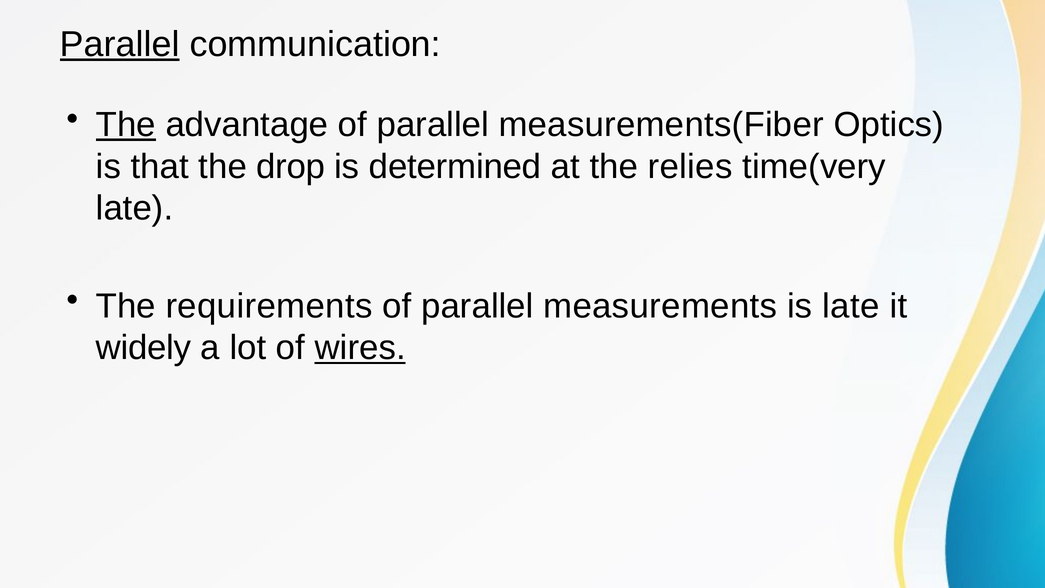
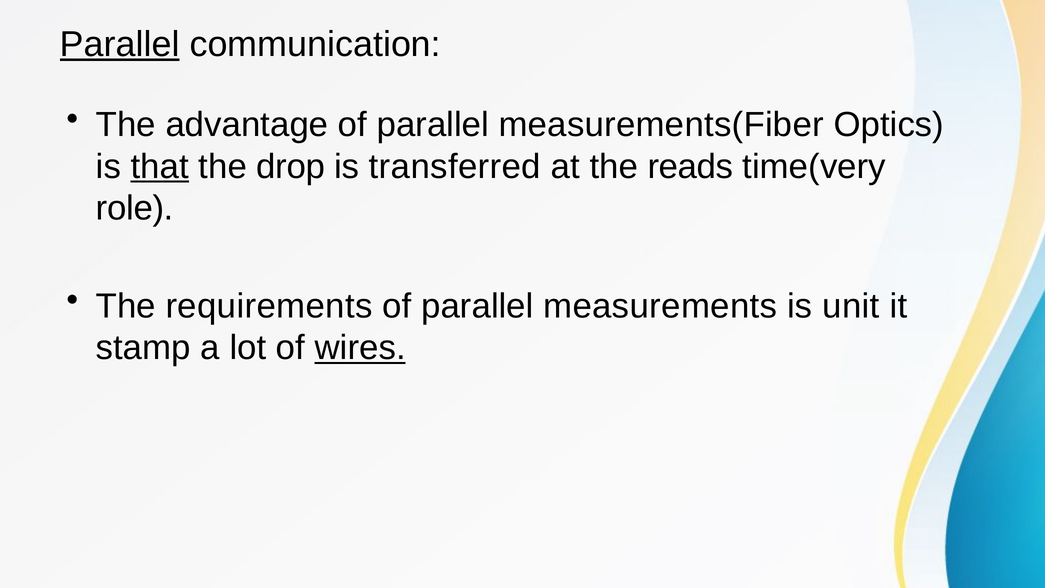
The at (126, 125) underline: present -> none
that underline: none -> present
determined: determined -> transferred
relies: relies -> reads
late at (135, 208): late -> role
is late: late -> unit
widely: widely -> stamp
